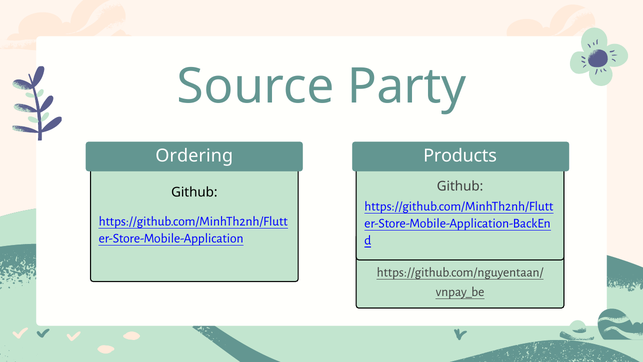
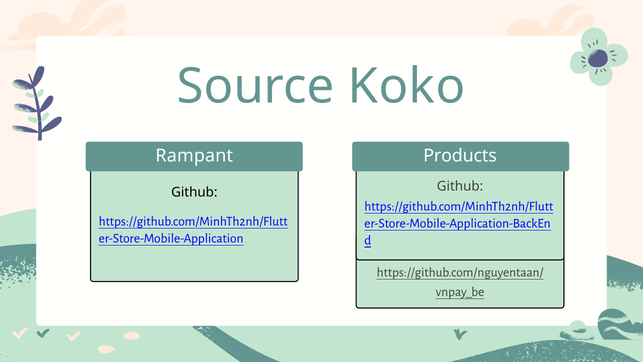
Party: Party -> Koko
Ordering: Ordering -> Rampant
